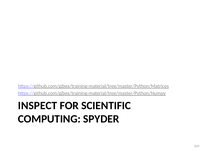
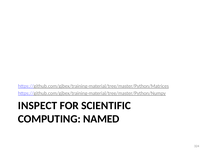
SPYDER: SPYDER -> NAMED
